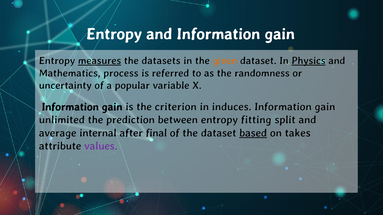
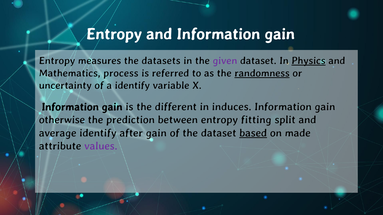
measures underline: present -> none
given colour: orange -> purple
randomness underline: none -> present
a popular: popular -> identify
criterion: criterion -> different
unlimited: unlimited -> otherwise
average internal: internal -> identify
after final: final -> gain
takes: takes -> made
